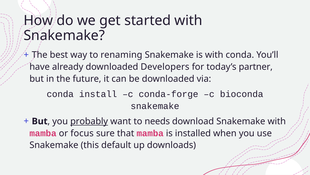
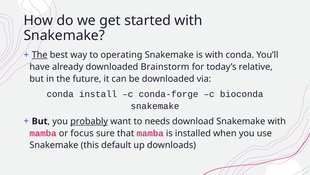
The at (40, 55) underline: none -> present
renaming: renaming -> operating
Developers: Developers -> Brainstorm
partner: partner -> relative
